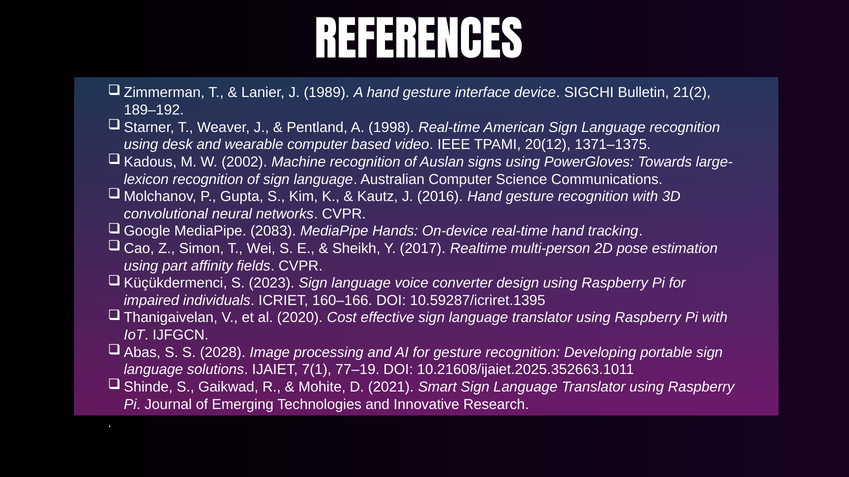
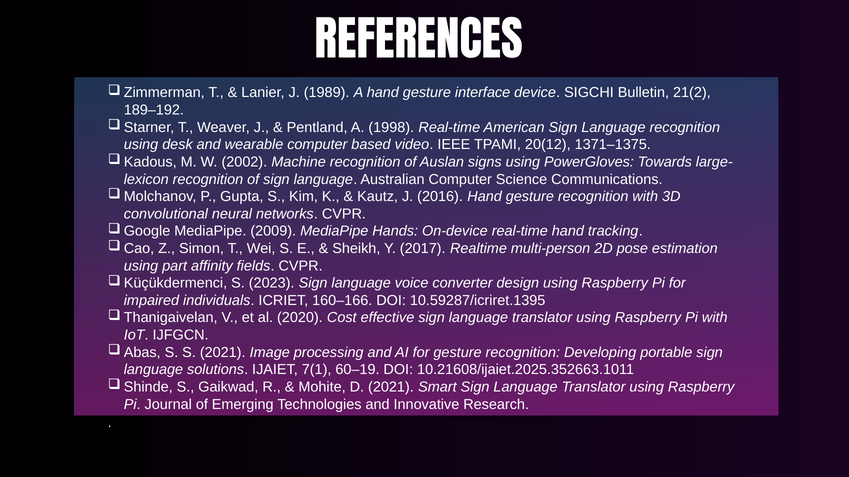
2083: 2083 -> 2009
S 2028: 2028 -> 2021
77–19: 77–19 -> 60–19
